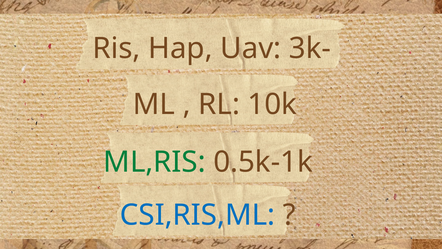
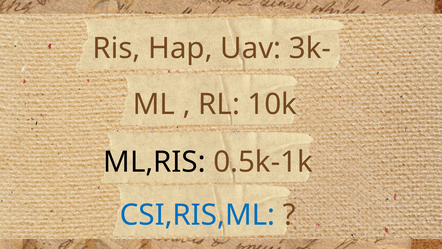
ML,RIS colour: green -> black
